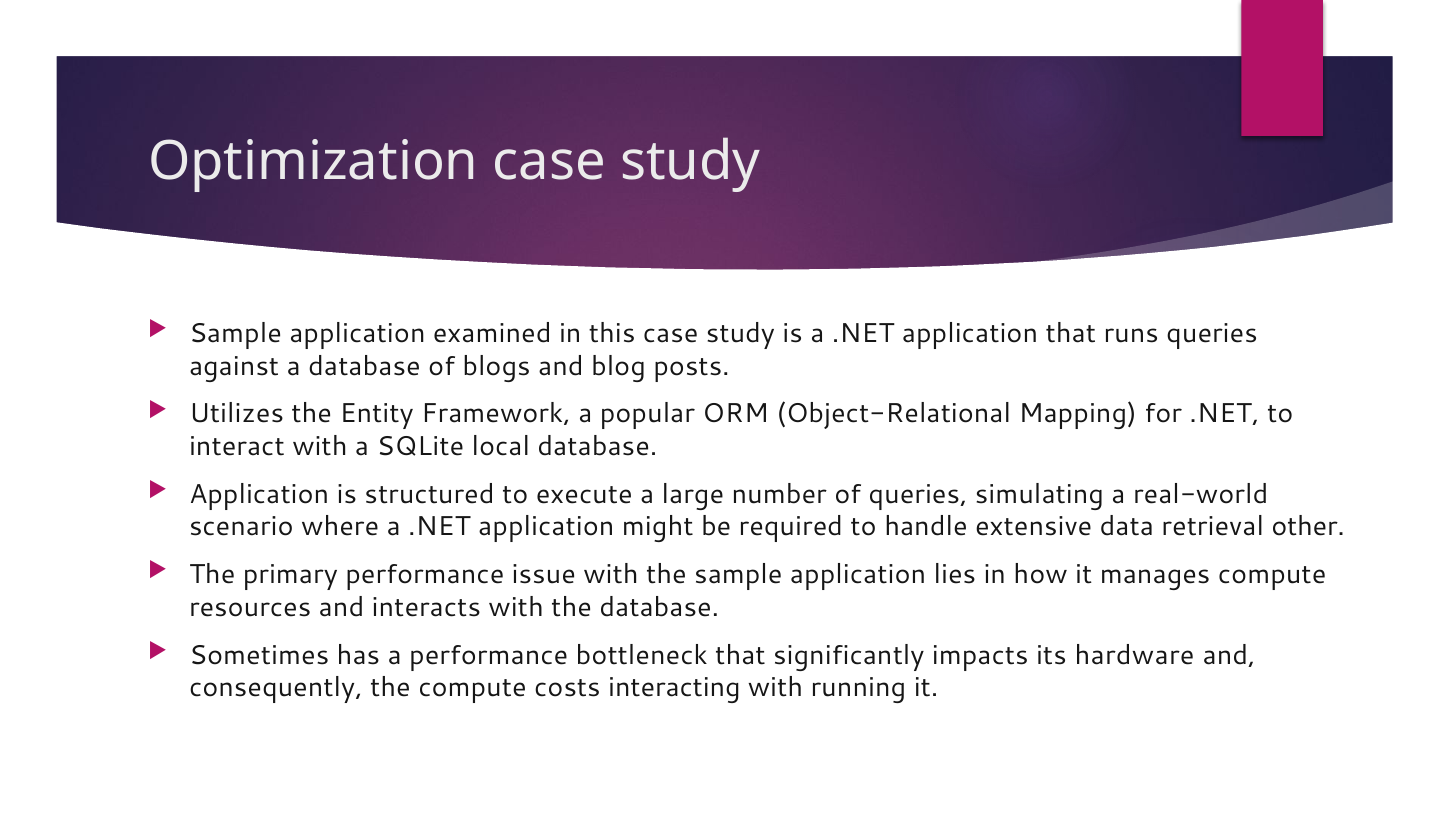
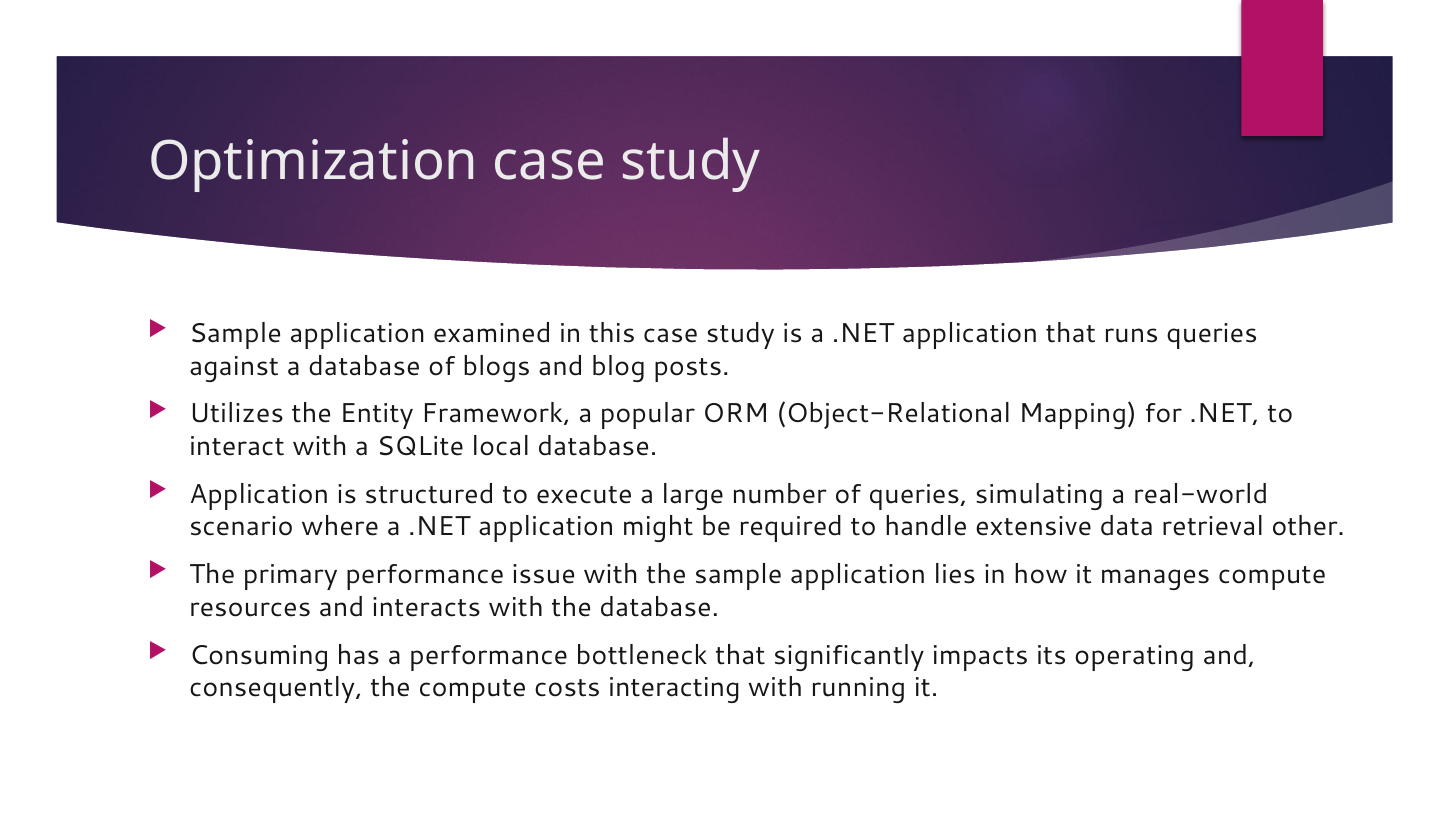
Sometimes: Sometimes -> Consuming
hardware: hardware -> operating
